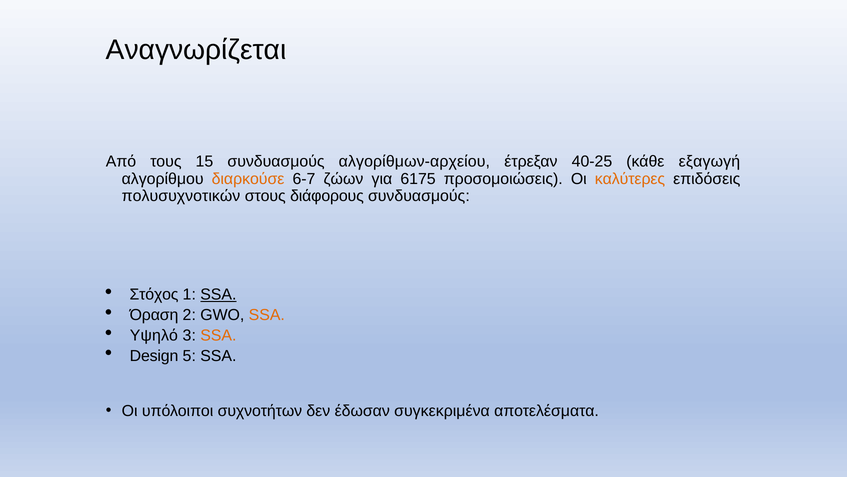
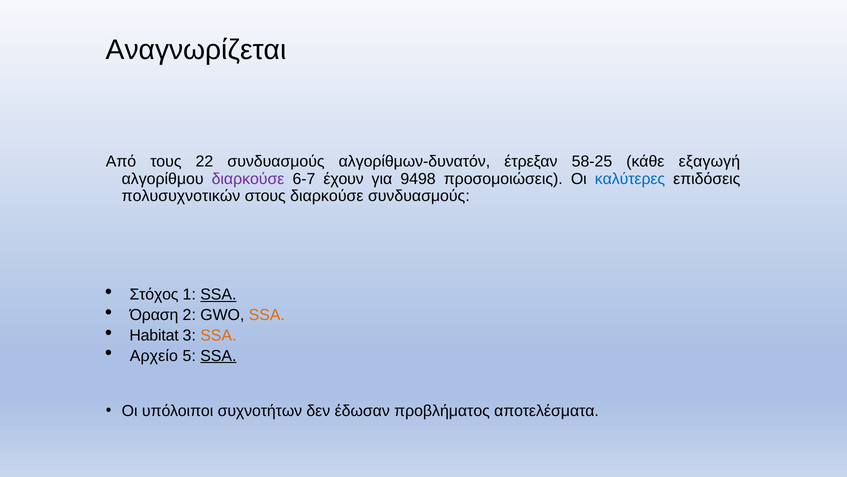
15: 15 -> 22
αλγορίθμων-αρχείου: αλγορίθμων-αρχείου -> αλγορίθμων-δυνατόν
40-25: 40-25 -> 58-25
διαρκούσε at (248, 179) colour: orange -> purple
ζώων: ζώων -> έχουν
6175: 6175 -> 9498
καλύτερες colour: orange -> blue
στους διάφορους: διάφορους -> διαρκούσε
Υψηλό: Υψηλό -> Habitat
Design: Design -> Αρχείο
SSA at (218, 355) underline: none -> present
συγκεκριμένα: συγκεκριμένα -> προβλήματος
